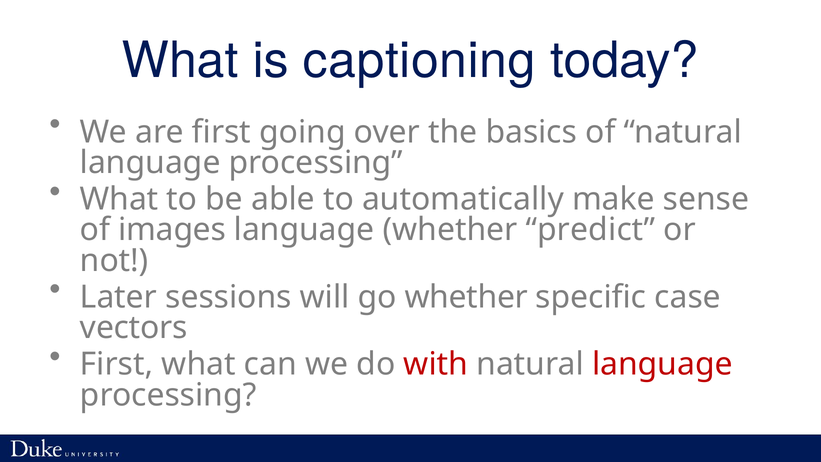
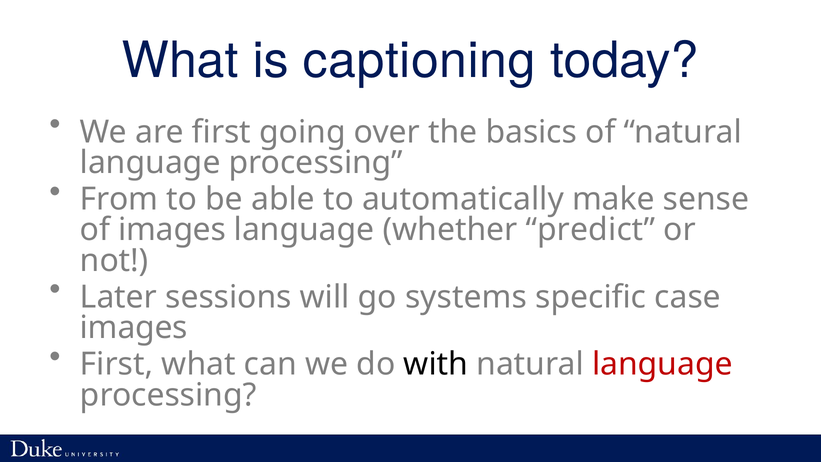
What at (119, 199): What -> From
go whether: whether -> systems
vectors at (134, 328): vectors -> images
with colour: red -> black
